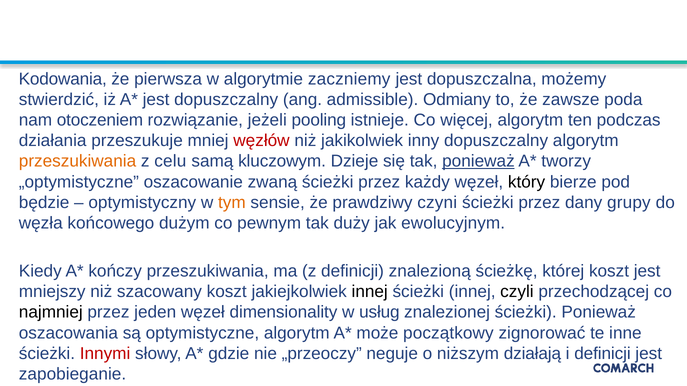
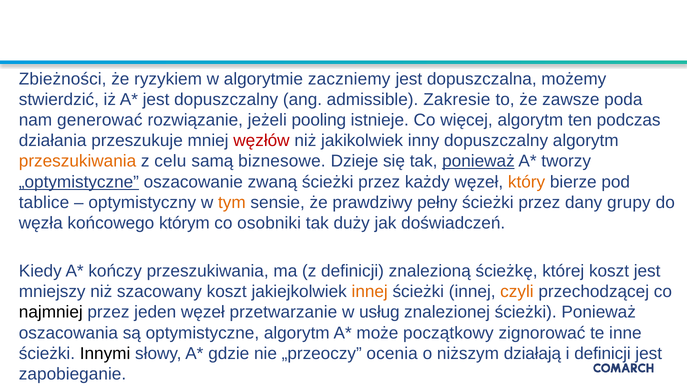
Kodowania: Kodowania -> Zbieżności
pierwsza: pierwsza -> ryzykiem
Odmiany: Odmiany -> Zakresie
otoczeniem: otoczeniem -> generować
kluczowym: kluczowym -> biznesowe
„optymistyczne underline: none -> present
który colour: black -> orange
będzie: będzie -> tablice
czyni: czyni -> pełny
dużym: dużym -> którym
pewnym: pewnym -> osobniki
ewolucyjnym: ewolucyjnym -> doświadczeń
innej at (370, 292) colour: black -> orange
czyli colour: black -> orange
dimensionality: dimensionality -> przetwarzanie
Innymi colour: red -> black
neguje: neguje -> ocenia
